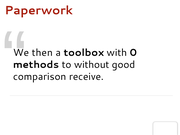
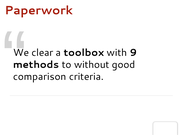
then: then -> clear
0: 0 -> 9
receive: receive -> criteria
